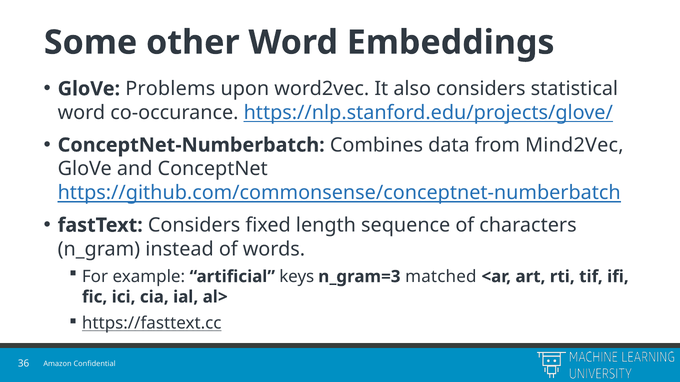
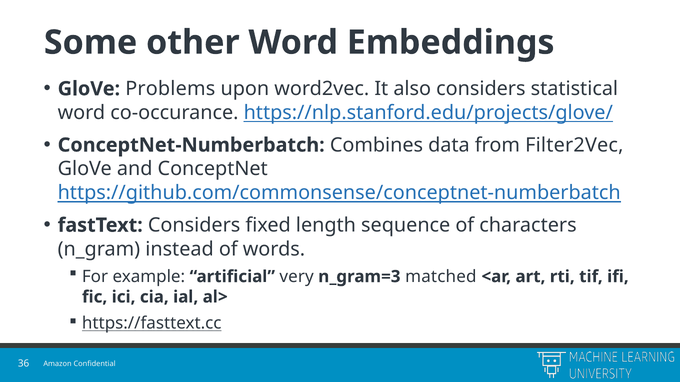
Mind2Vec: Mind2Vec -> Filter2Vec
keys: keys -> very
